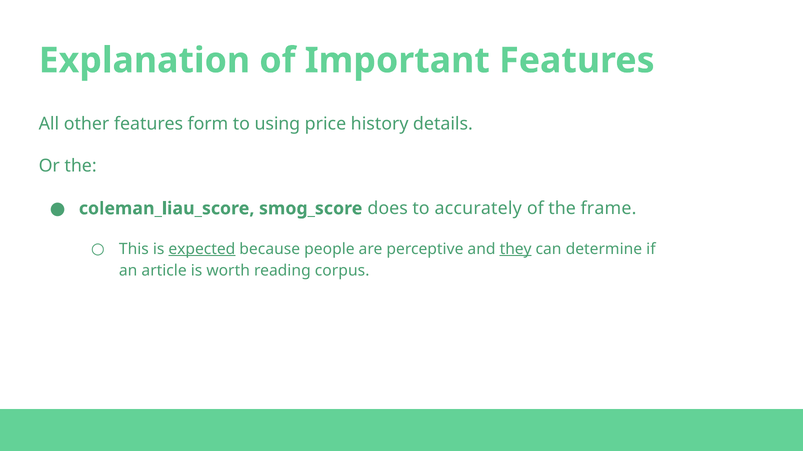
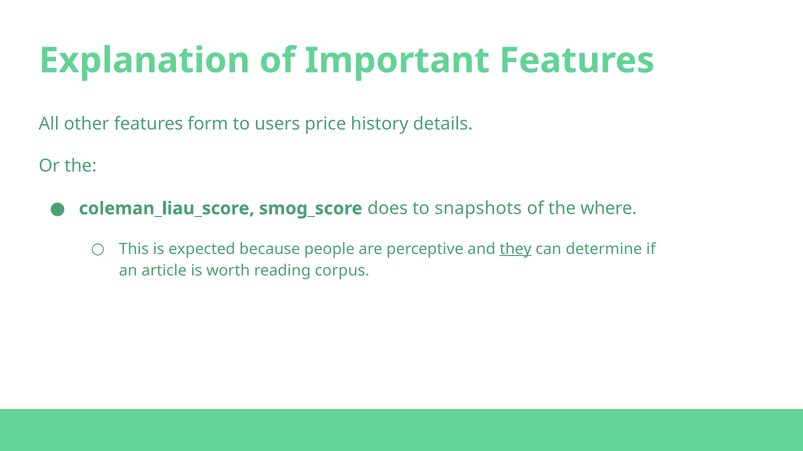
using: using -> users
accurately: accurately -> snapshots
frame: frame -> where
expected underline: present -> none
